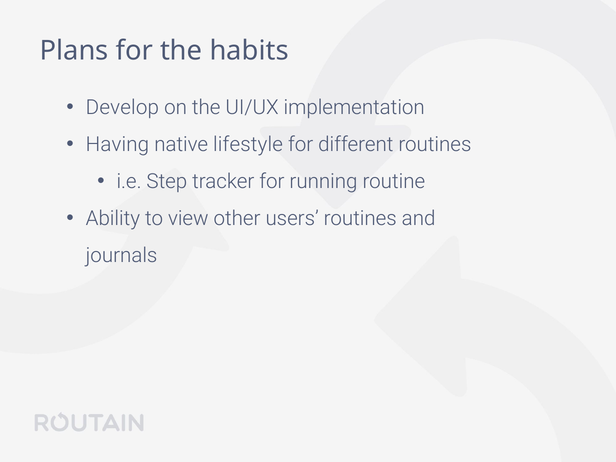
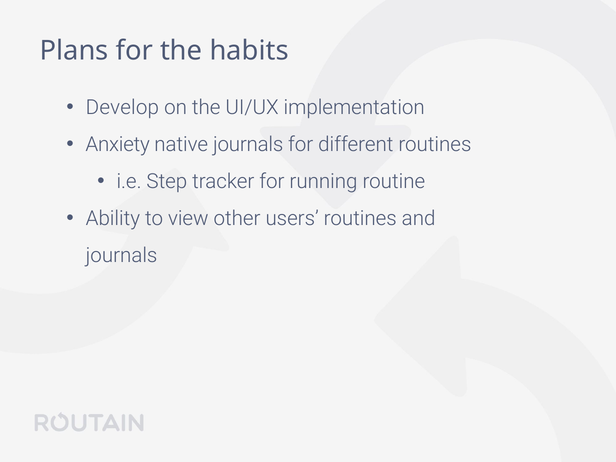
Having: Having -> Anxiety
native lifestyle: lifestyle -> journals
